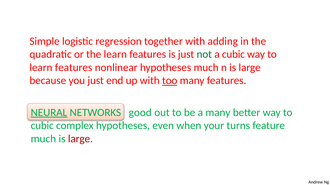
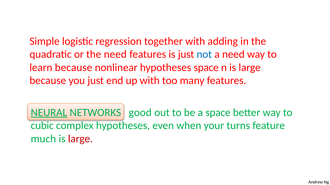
the learn: learn -> need
not colour: green -> blue
a cubic: cubic -> need
features at (74, 68): features -> because
hypotheses much: much -> space
too underline: present -> none
a many: many -> space
